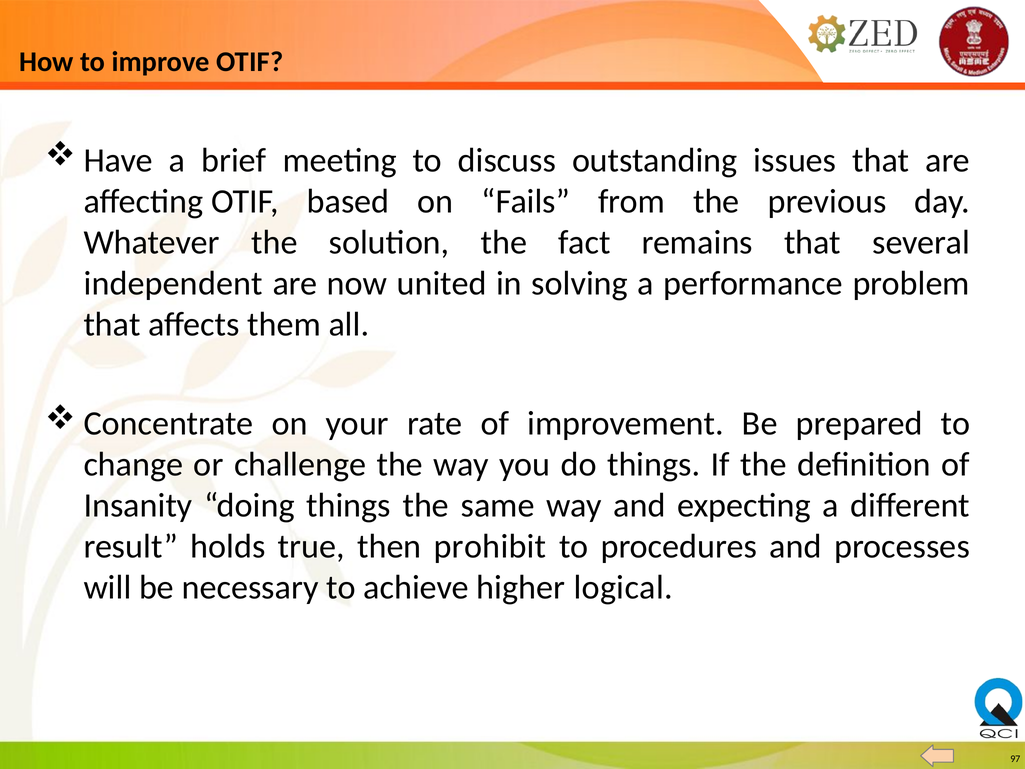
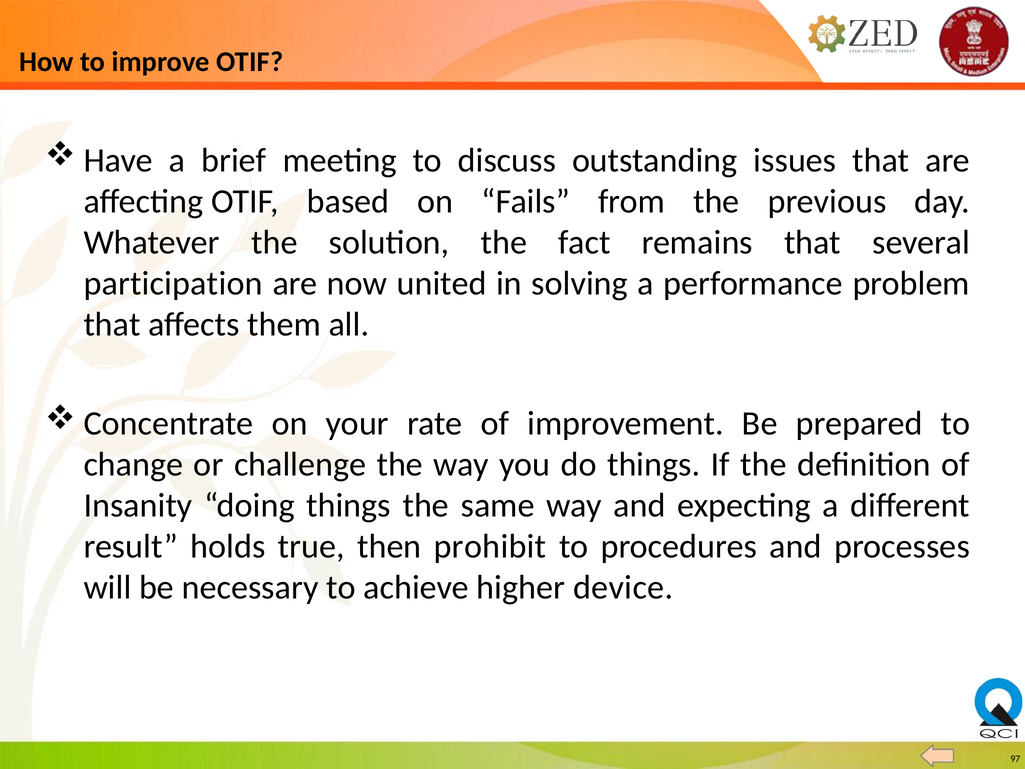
independent: independent -> participation
logical: logical -> device
